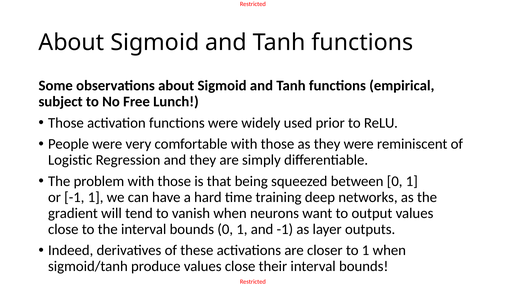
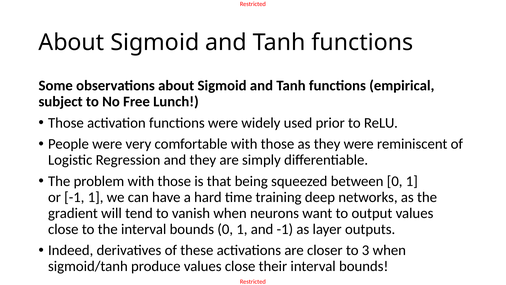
to 1: 1 -> 3
